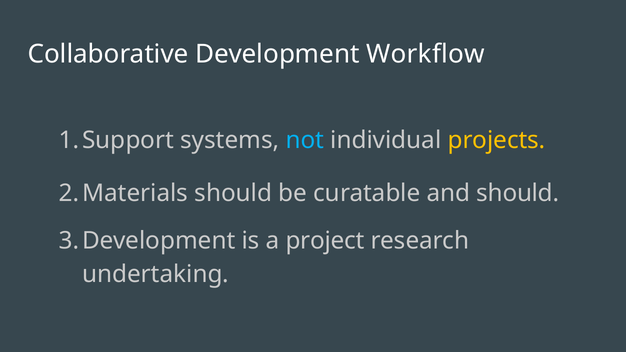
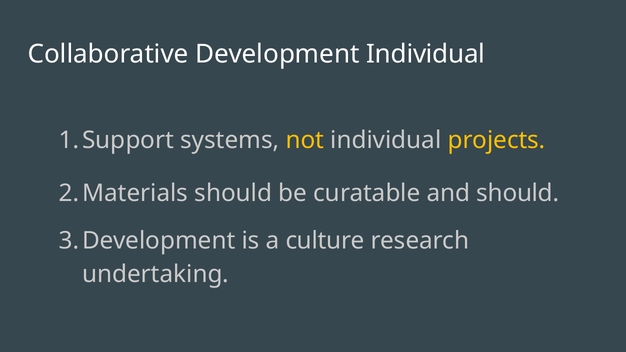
Development Workflow: Workflow -> Individual
not colour: light blue -> yellow
project: project -> culture
